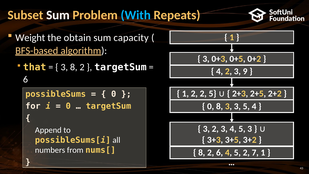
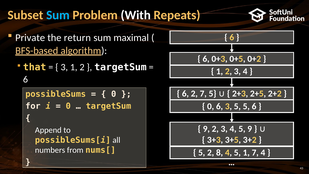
Sum at (58, 15) colour: white -> light blue
With colour: light blue -> white
Weight: Weight -> Private
obtain: obtain -> return
capacity: capacity -> maximal
1 at (232, 37): 1 -> 6
3 at (206, 59): 3 -> 6
3 8: 8 -> 1
4 at (220, 71): 4 -> 1
9 at (245, 71): 9 -> 4
1 at (185, 94): 1 -> 6
2 2: 2 -> 7
0 8: 8 -> 6
3 3: 3 -> 5
5 4: 4 -> 6
3 at (206, 129): 3 -> 9
5 3: 3 -> 9
8 at (202, 152): 8 -> 5
2 6: 6 -> 8
5 2: 2 -> 1
7 1: 1 -> 4
